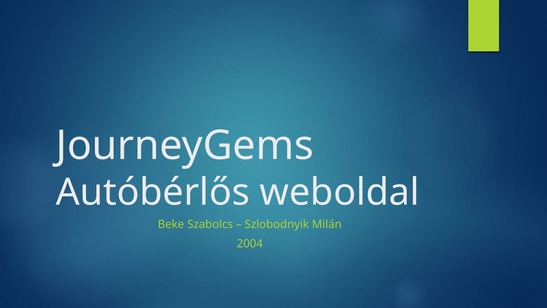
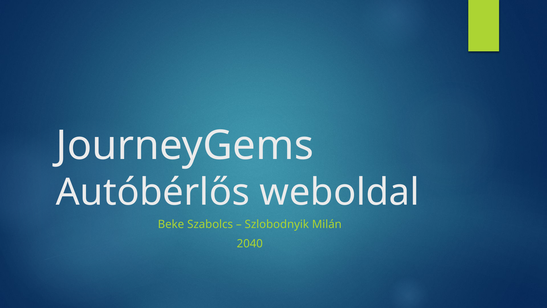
2004: 2004 -> 2040
